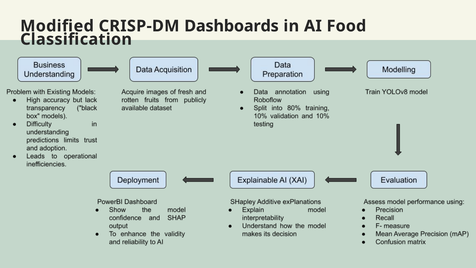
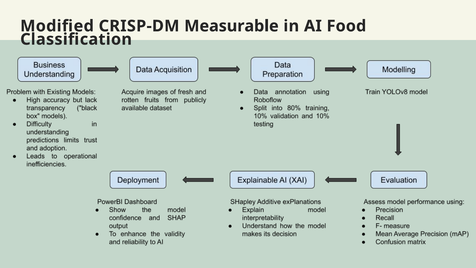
Dashboards: Dashboards -> Measurable
